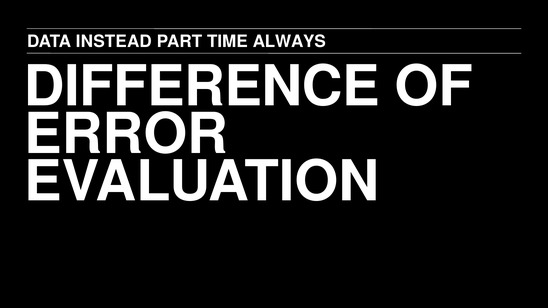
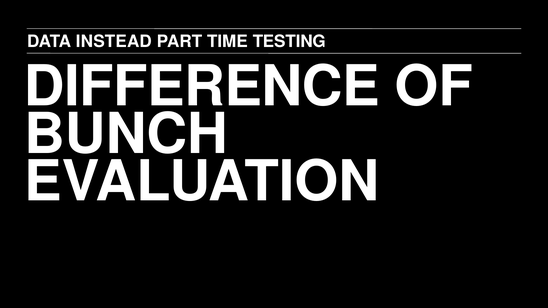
ALWAYS: ALWAYS -> TESTING
ERROR: ERROR -> BUNCH
